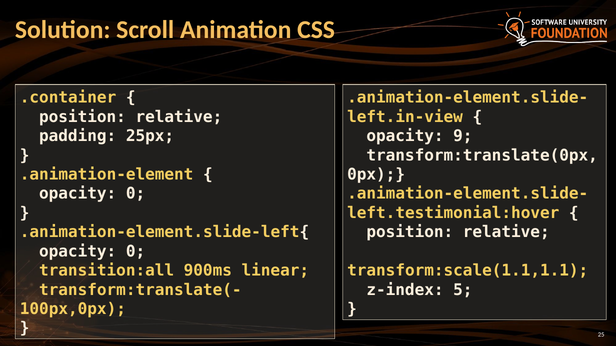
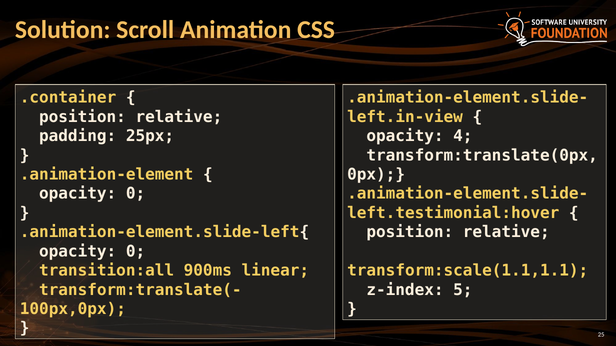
9: 9 -> 4
